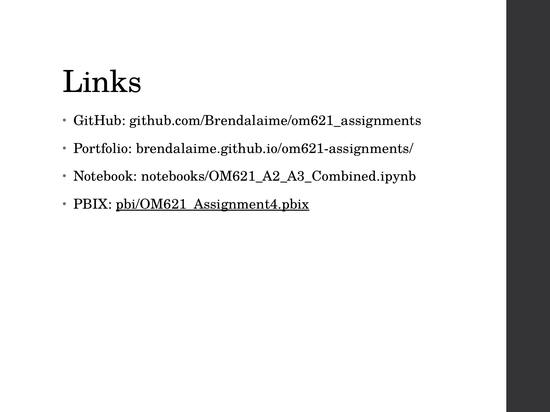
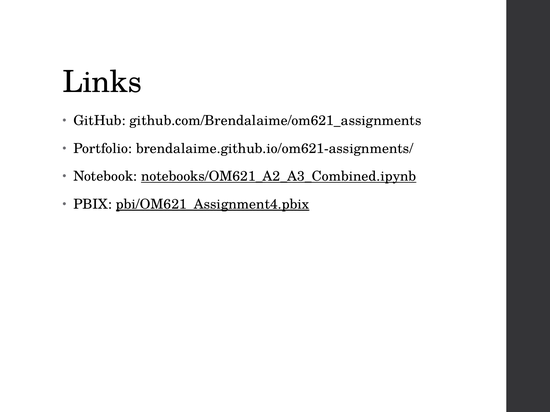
notebooks/OM621_A2_A3_Combined.ipynb underline: none -> present
